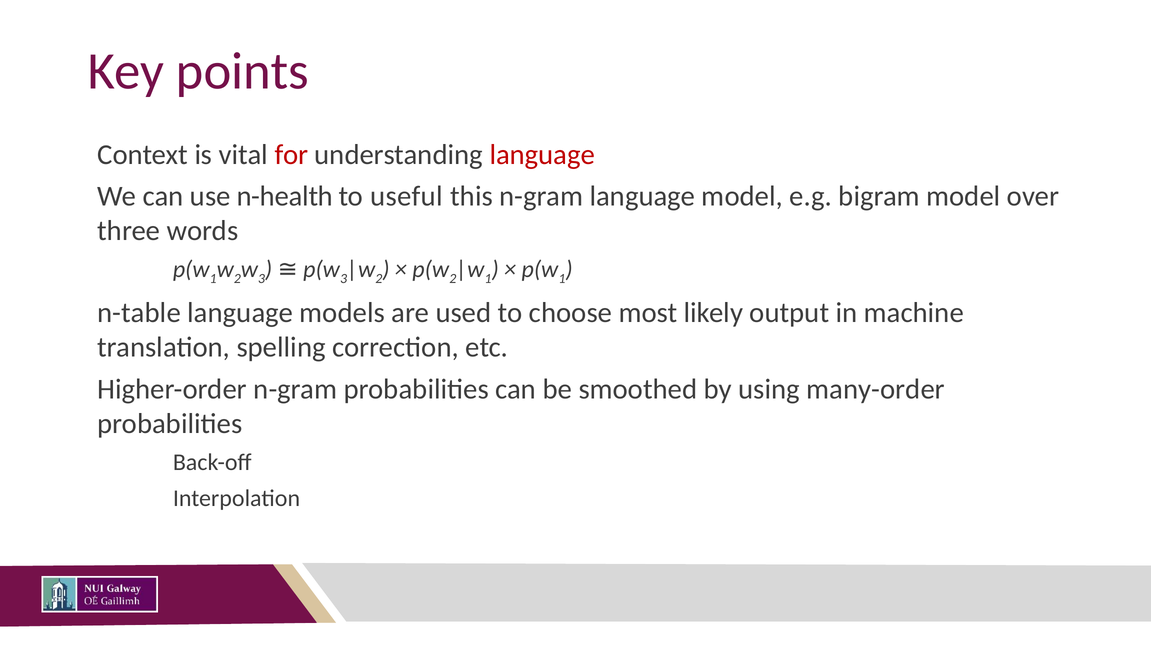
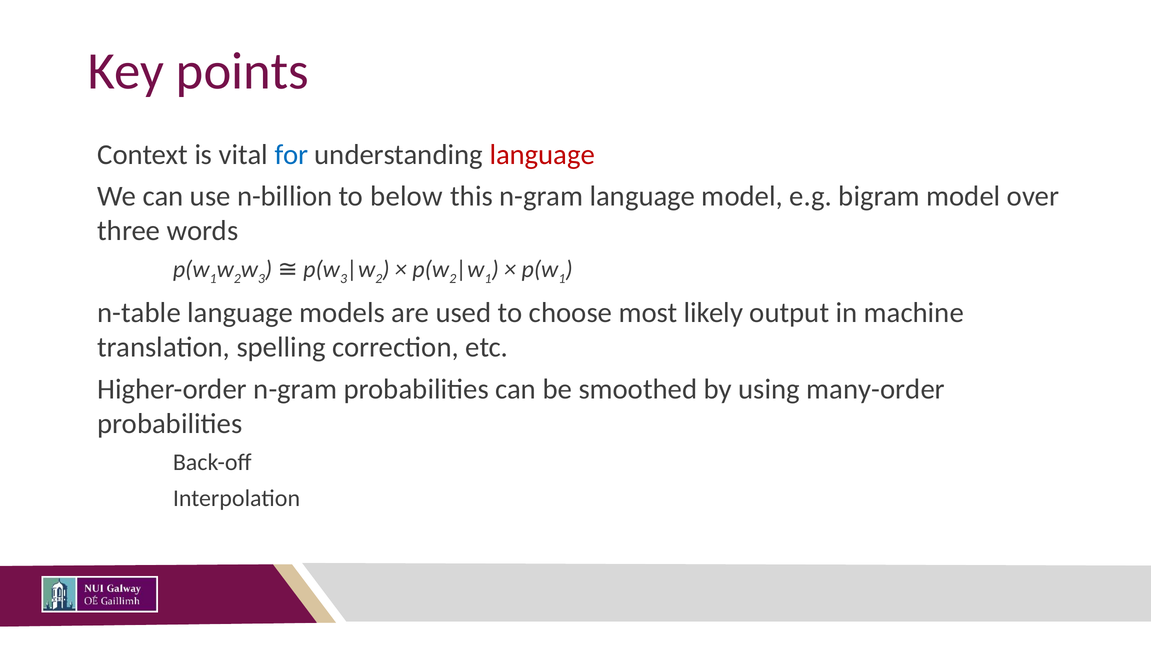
for colour: red -> blue
n-health: n-health -> n-billion
useful: useful -> below
